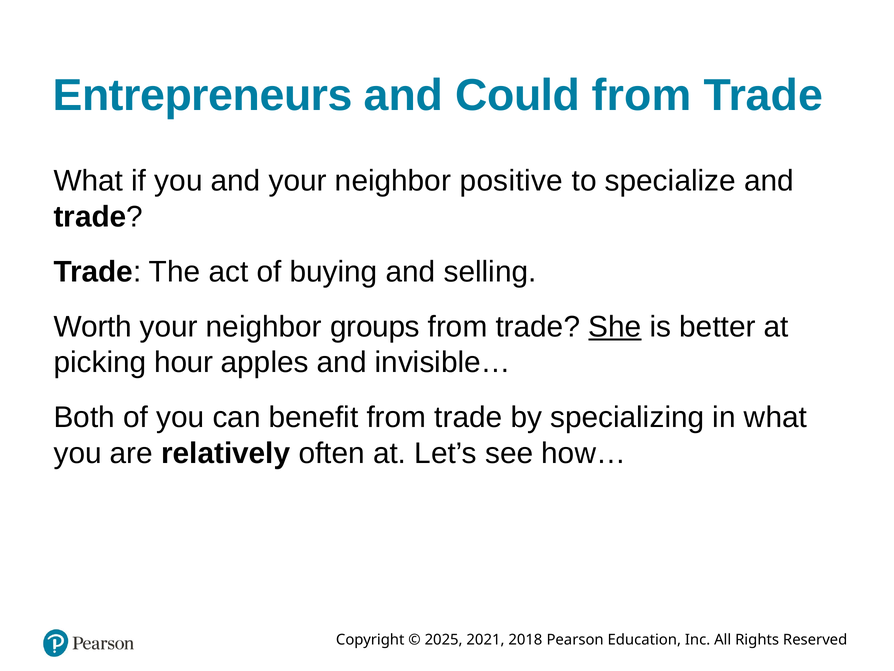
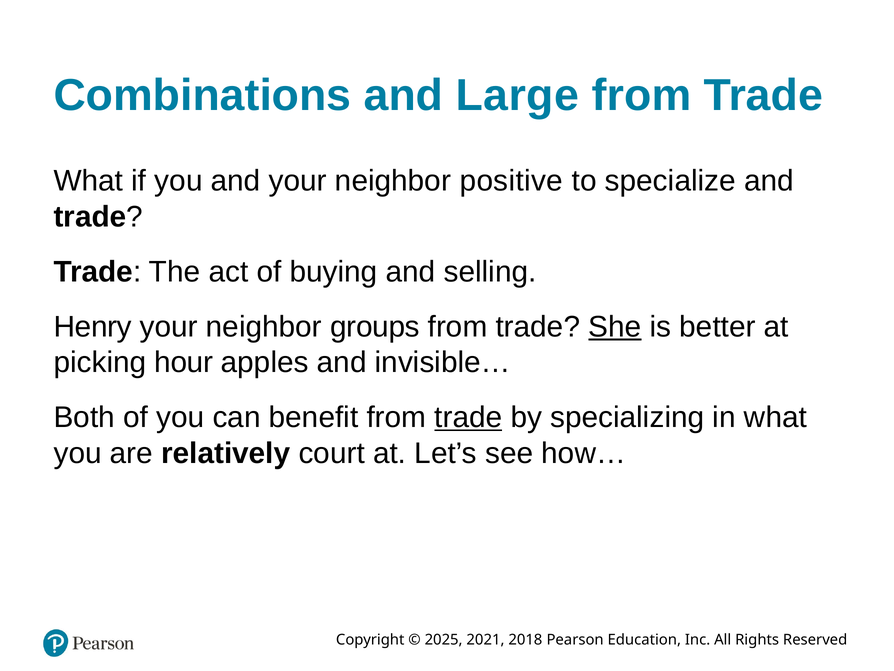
Entrepreneurs: Entrepreneurs -> Combinations
Could: Could -> Large
Worth: Worth -> Henry
trade at (468, 417) underline: none -> present
often: often -> court
